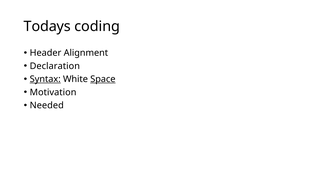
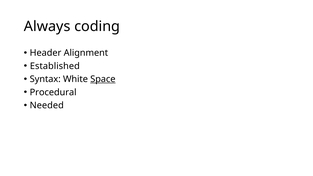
Todays: Todays -> Always
Declaration: Declaration -> Established
Syntax underline: present -> none
Motivation: Motivation -> Procedural
